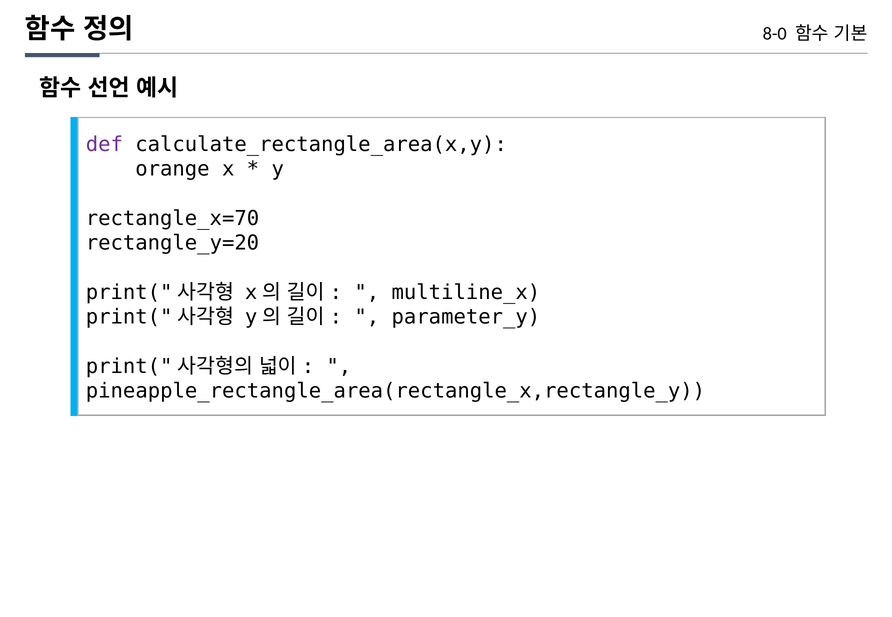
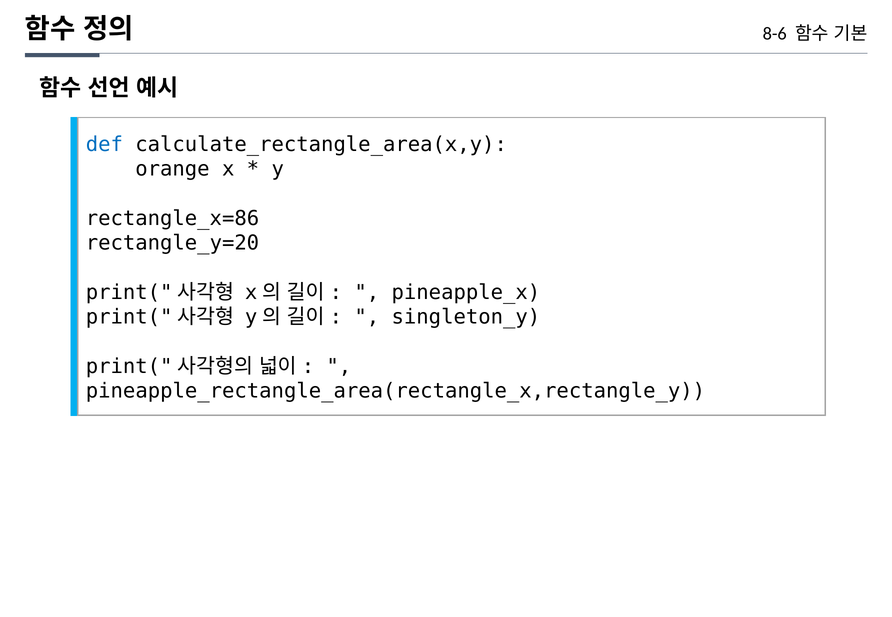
8-0: 8-0 -> 8-6
def colour: purple -> blue
rectangle_x=70: rectangle_x=70 -> rectangle_x=86
multiline_x: multiline_x -> pineapple_x
parameter_y: parameter_y -> singleton_y
